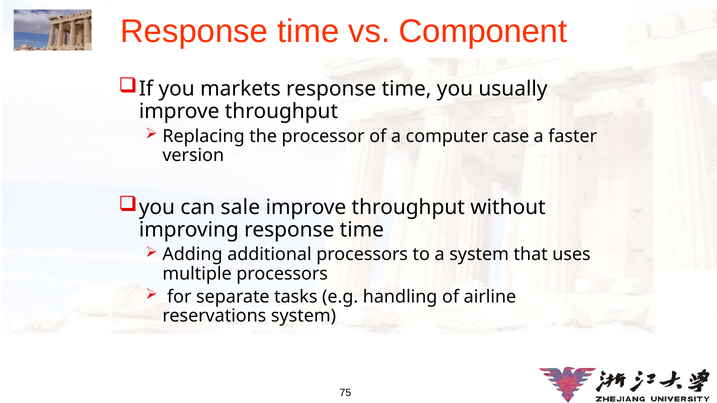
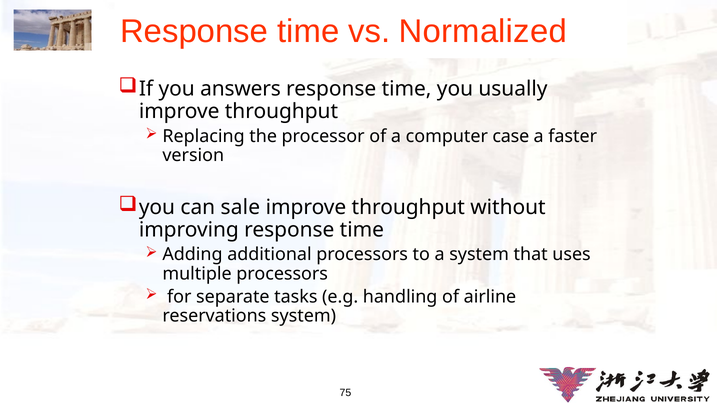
Component: Component -> Normalized
markets: markets -> answers
